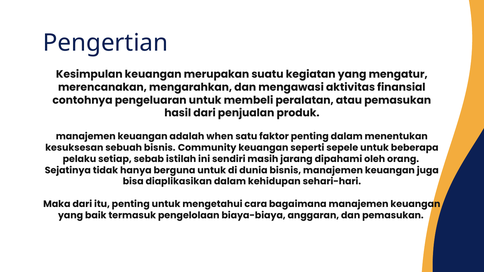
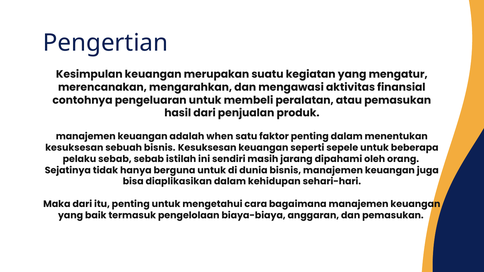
bisnis Community: Community -> Kesuksesan
pelaku setiap: setiap -> sebab
